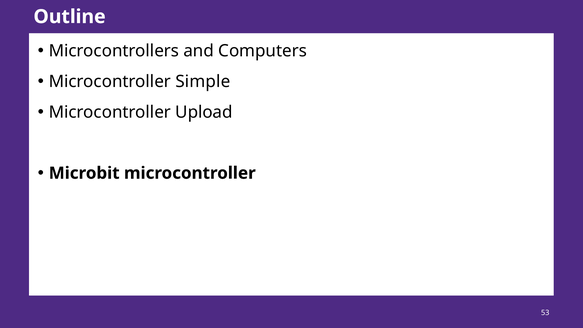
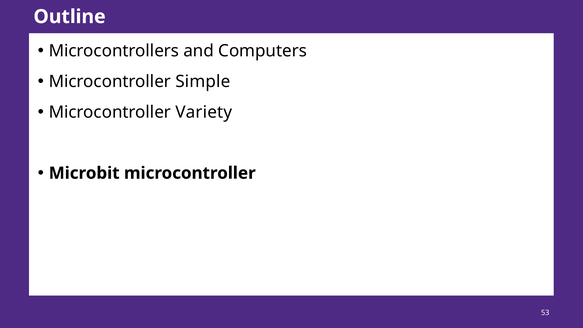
Upload: Upload -> Variety
